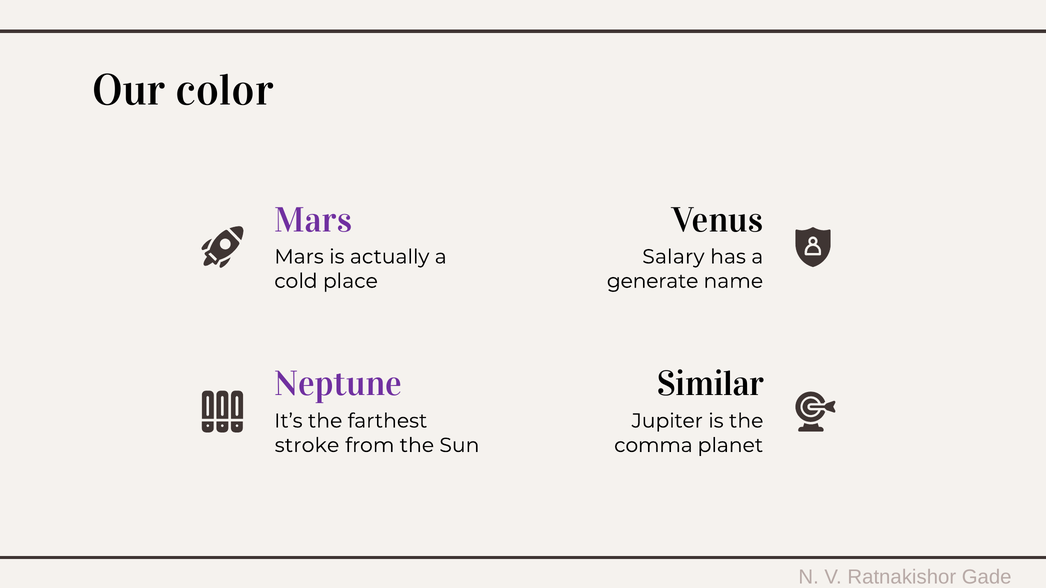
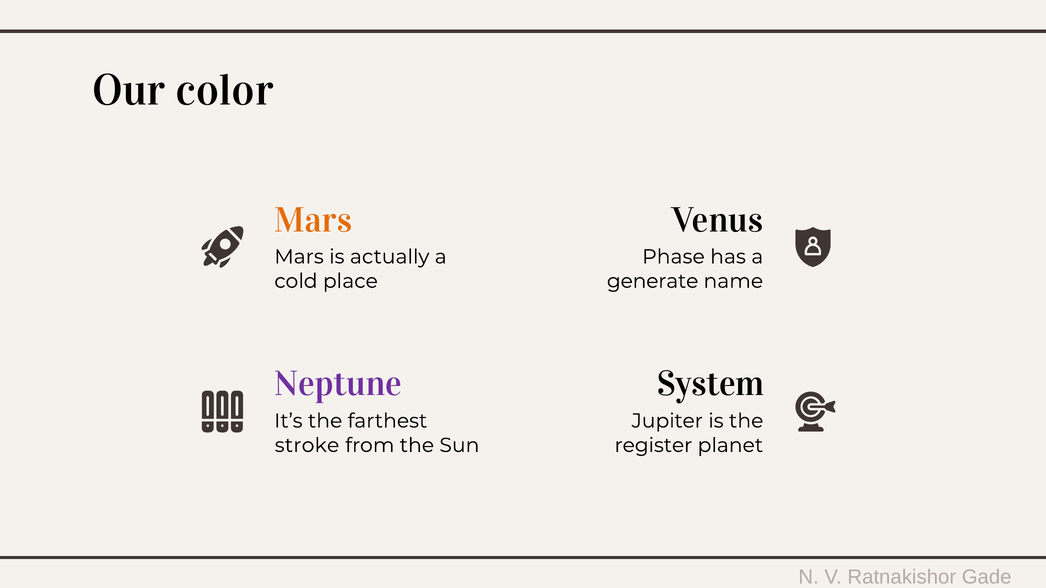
Mars at (313, 221) colour: purple -> orange
Salary: Salary -> Phase
Similar: Similar -> System
comma: comma -> register
